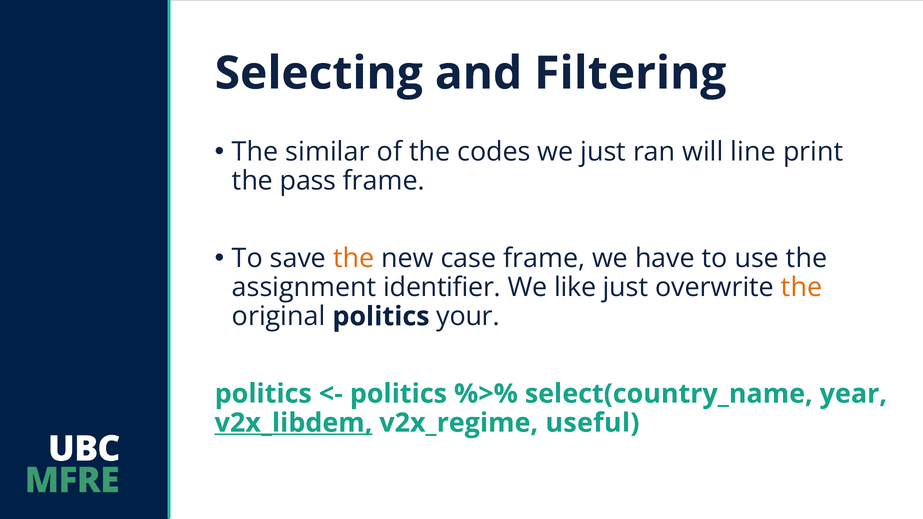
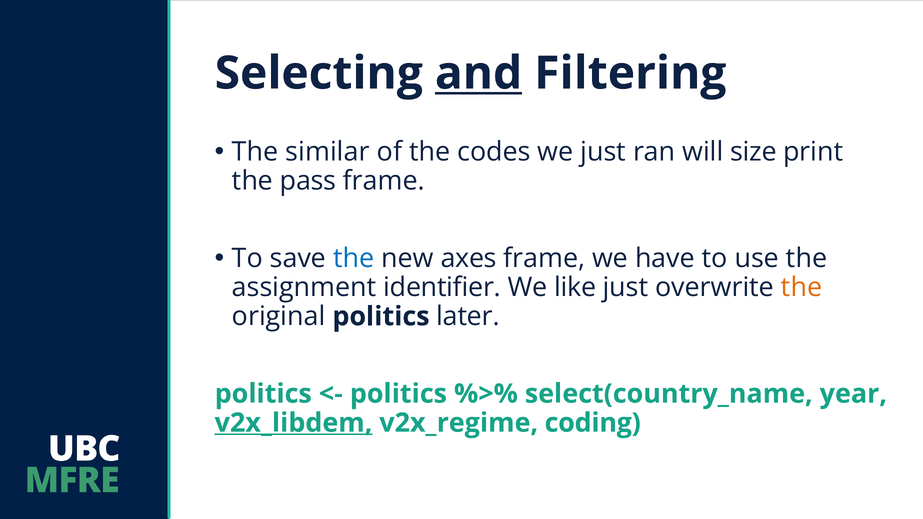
and underline: none -> present
line: line -> size
the at (354, 258) colour: orange -> blue
case: case -> axes
your: your -> later
useful: useful -> coding
